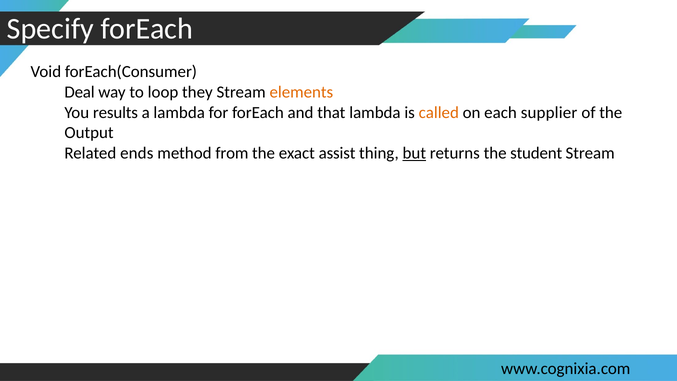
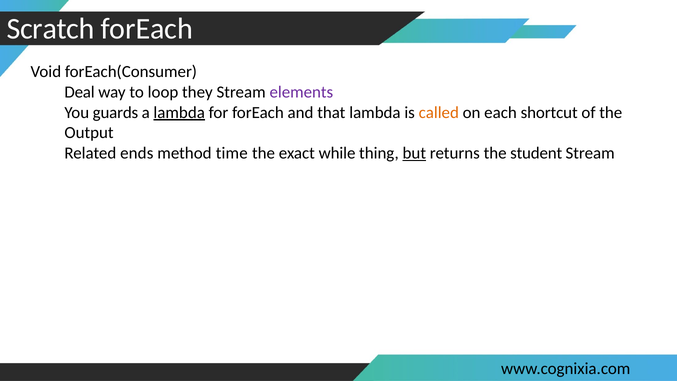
Specify: Specify -> Scratch
elements colour: orange -> purple
results: results -> guards
lambda at (179, 112) underline: none -> present
supplier: supplier -> shortcut
from: from -> time
assist: assist -> while
